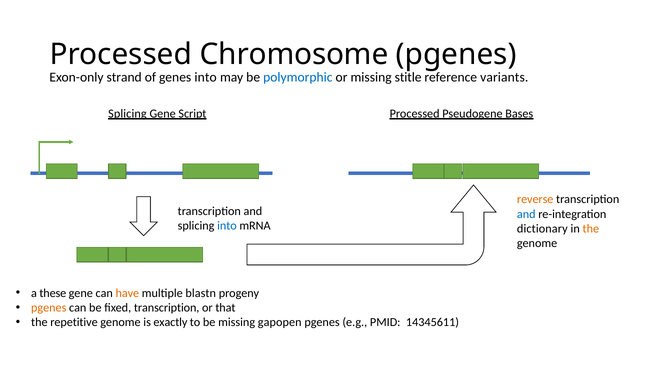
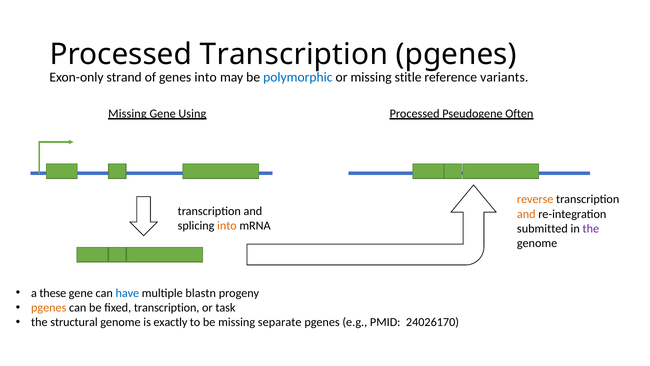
Processed Chromosome: Chromosome -> Transcription
Splicing at (127, 113): Splicing -> Missing
Script: Script -> Using
Bases: Bases -> Often
and at (526, 214) colour: blue -> orange
into at (227, 226) colour: blue -> orange
dictionary: dictionary -> submitted
the at (591, 228) colour: orange -> purple
have colour: orange -> blue
that: that -> task
repetitive: repetitive -> structural
gapopen: gapopen -> separate
14345611: 14345611 -> 24026170
